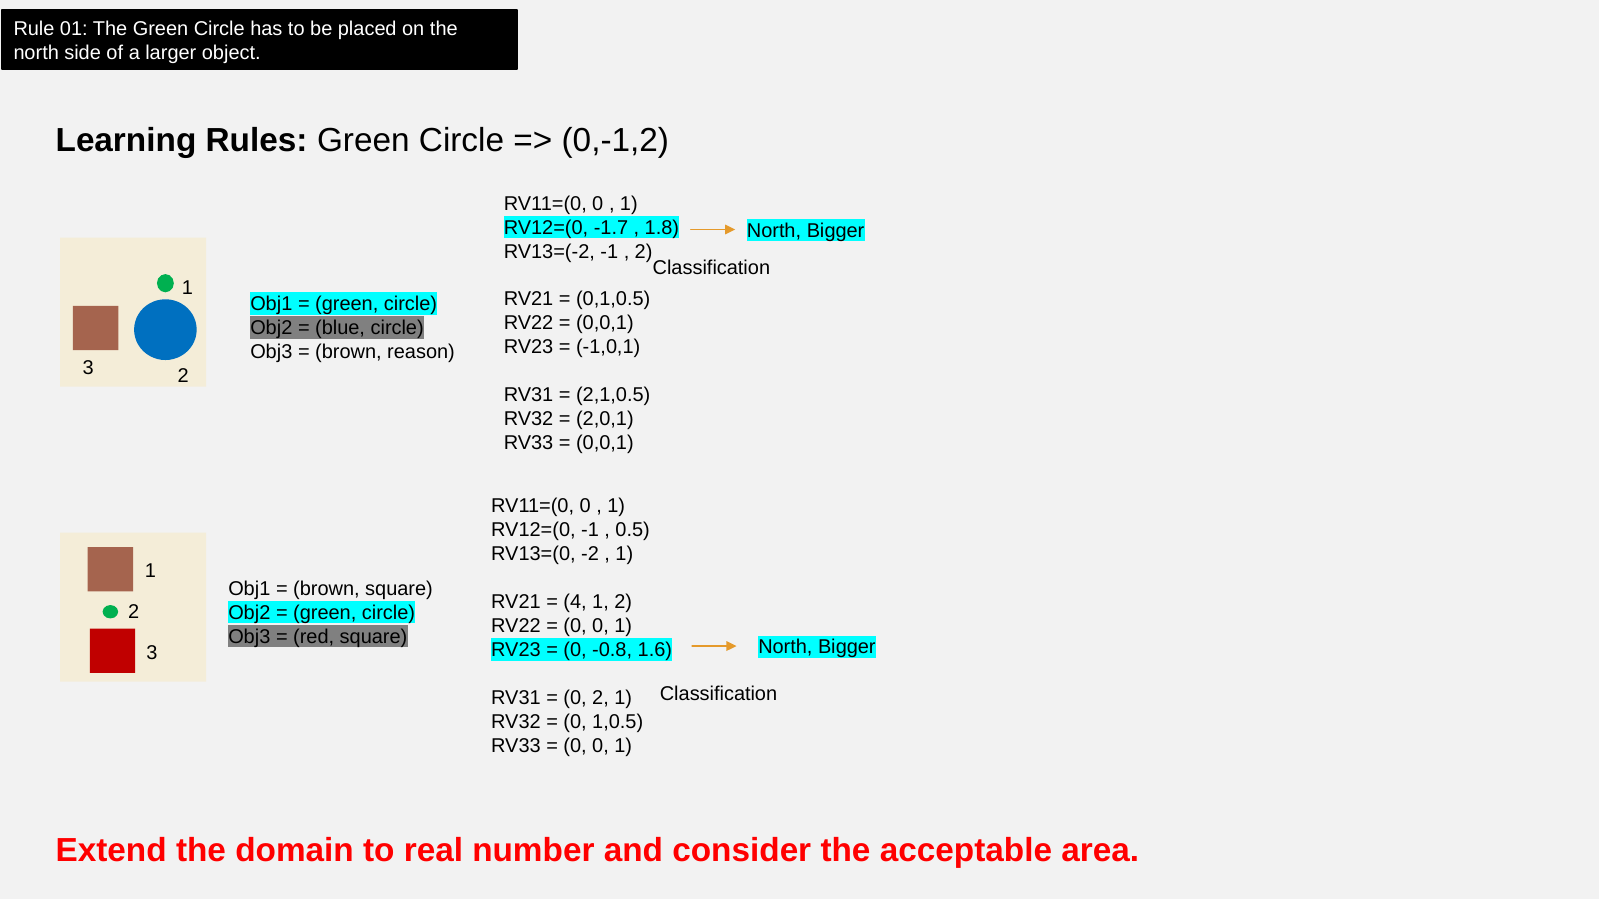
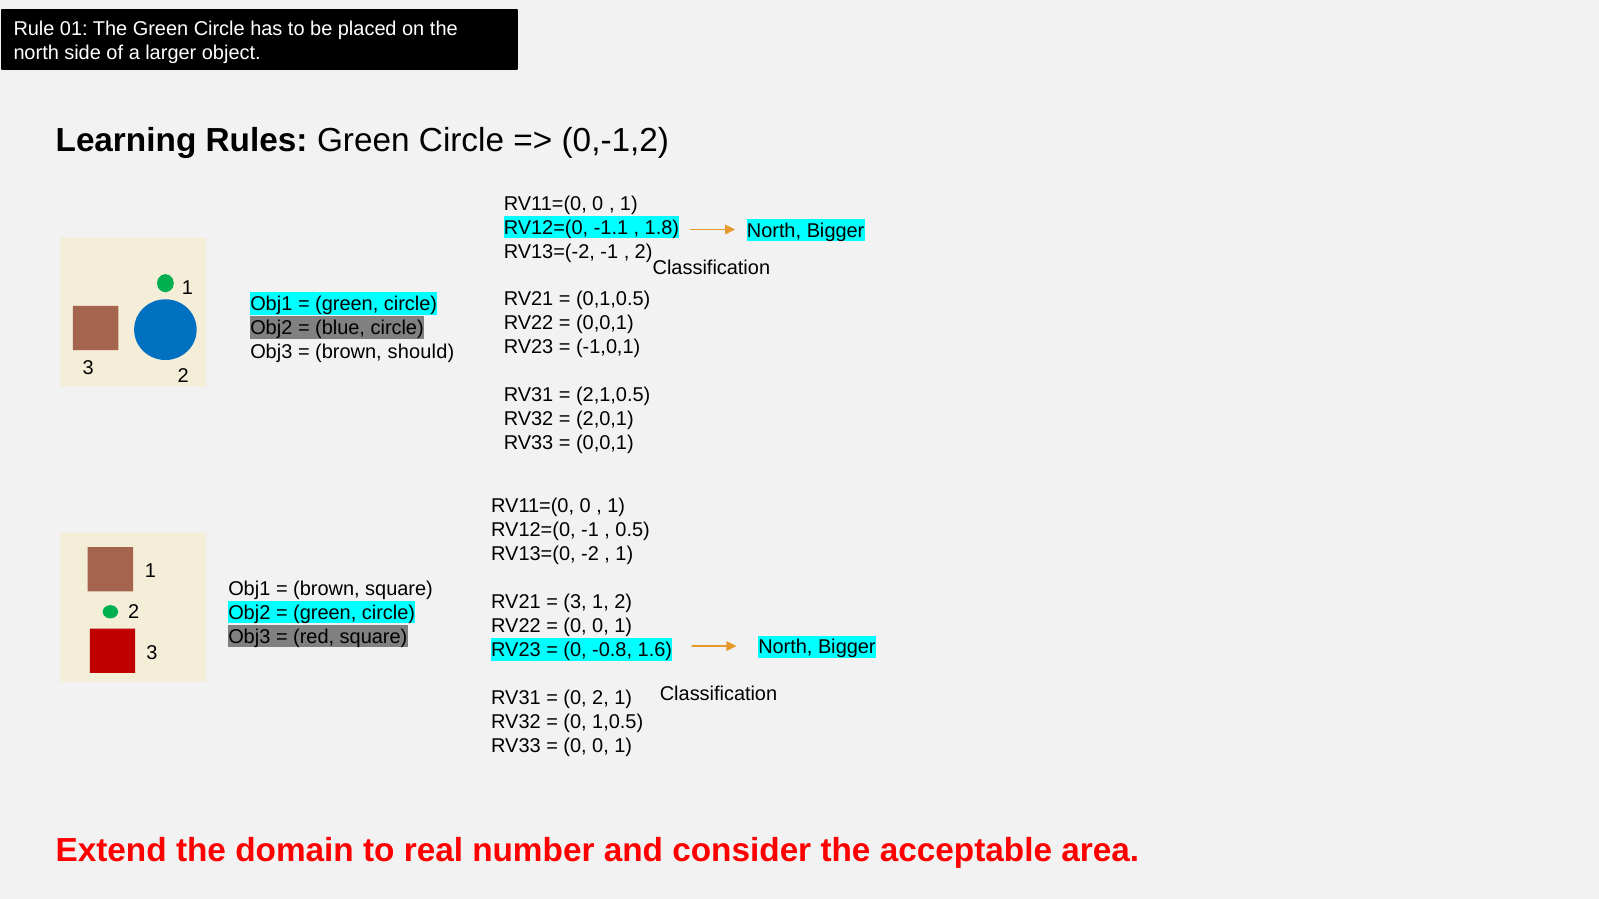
-1.7: -1.7 -> -1.1
reason: reason -> should
4 at (575, 602): 4 -> 3
